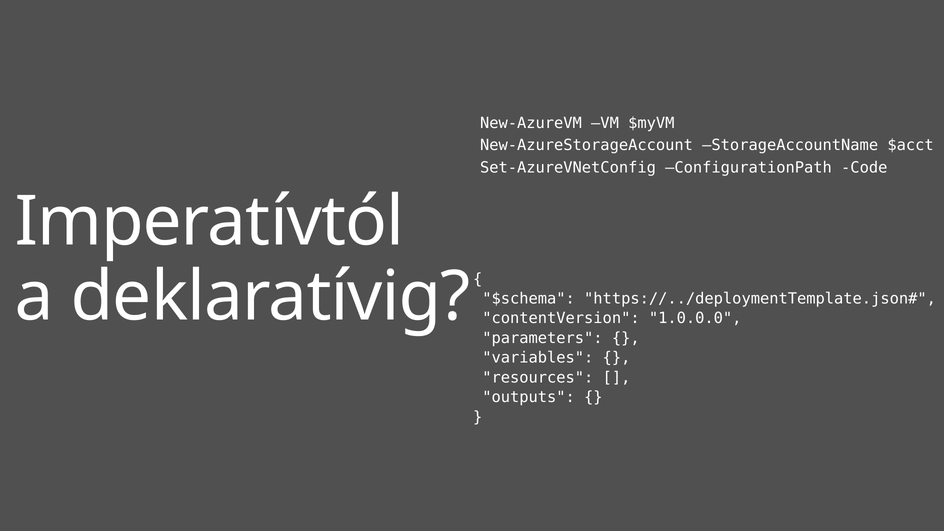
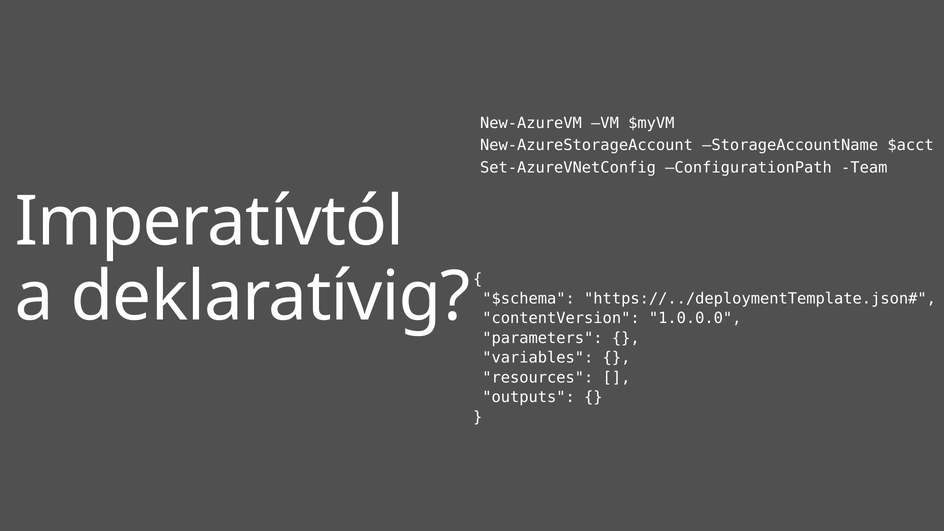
Code: Code -> Team
